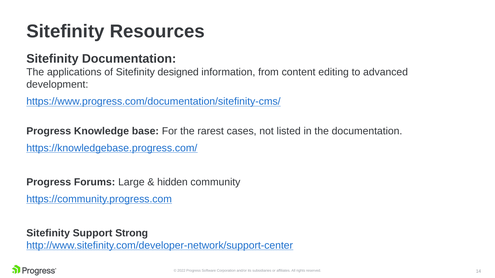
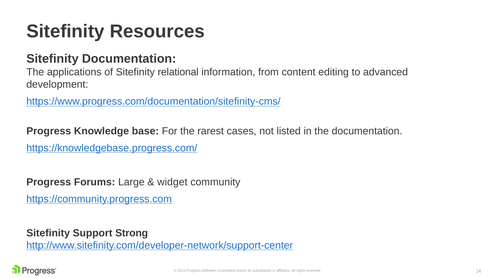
designed: designed -> relational
hidden: hidden -> widget
